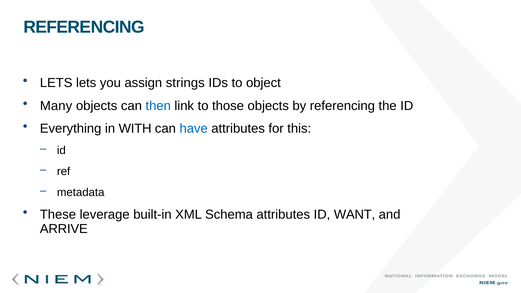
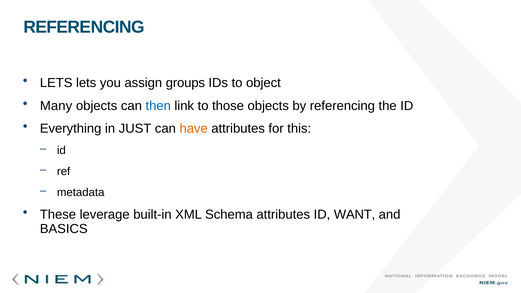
strings: strings -> groups
WITH: WITH -> JUST
have colour: blue -> orange
ARRIVE: ARRIVE -> BASICS
